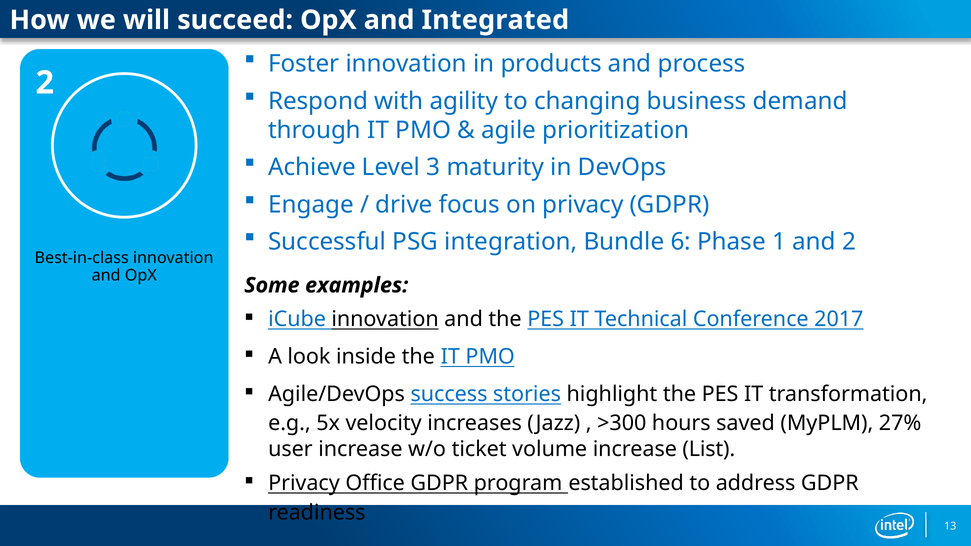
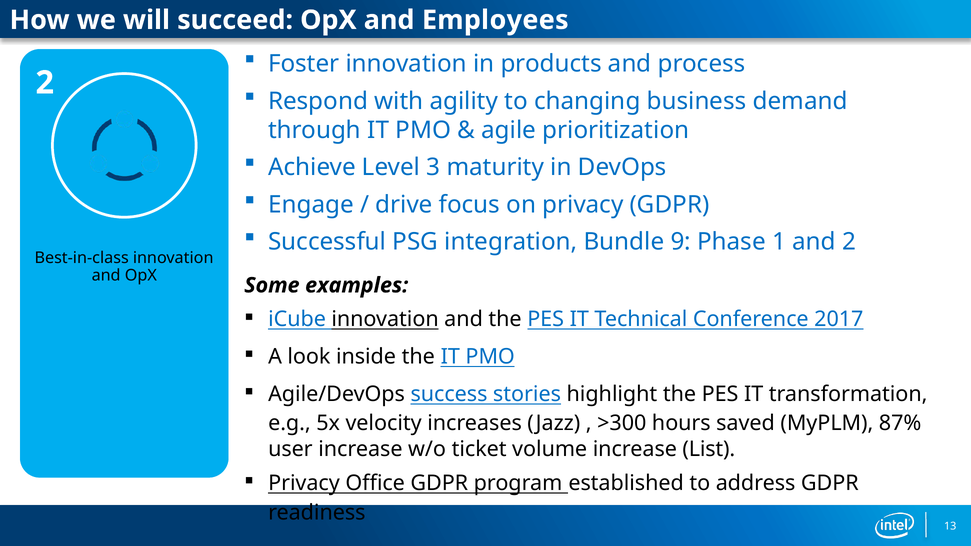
Integrated: Integrated -> Employees
6: 6 -> 9
27%: 27% -> 87%
